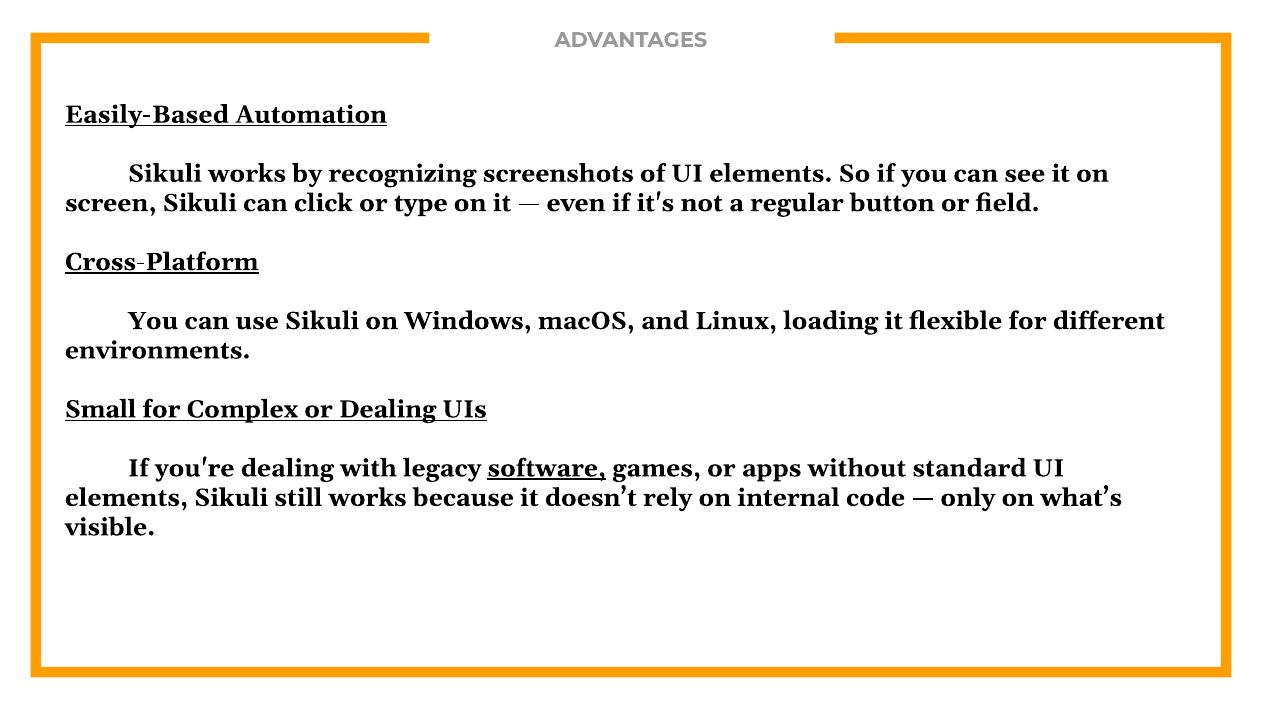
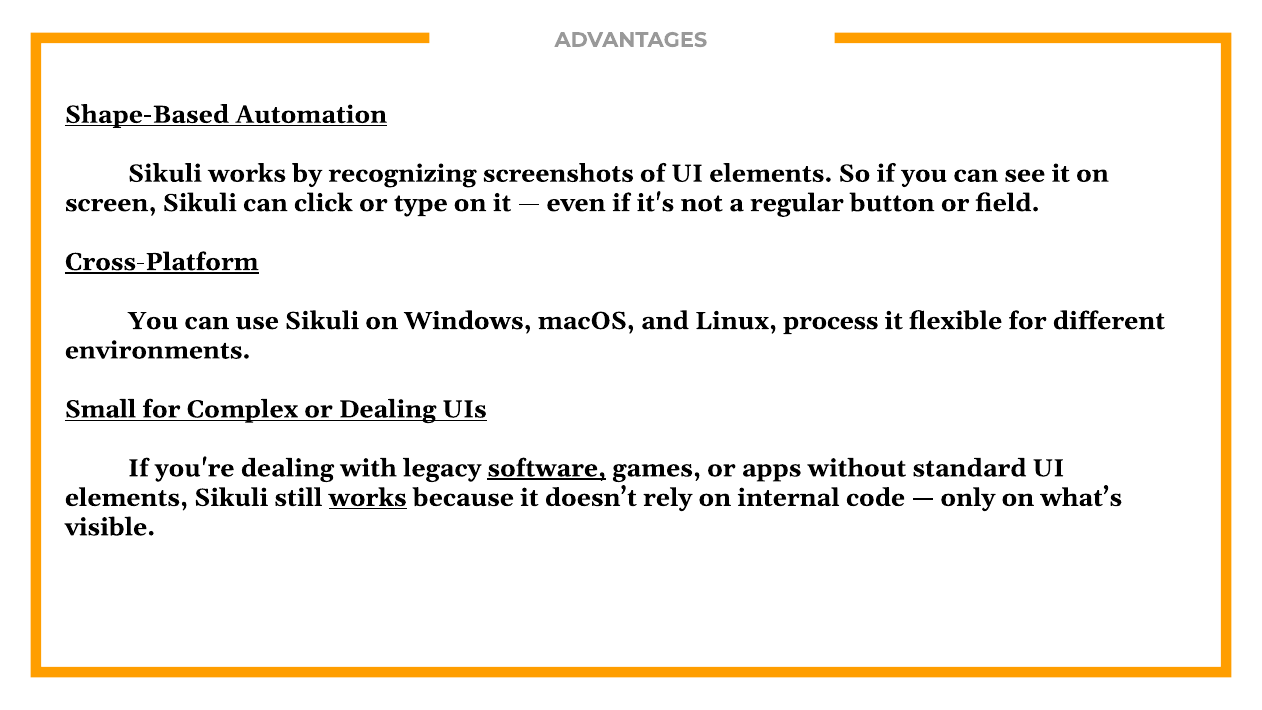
Easily-Based: Easily-Based -> Shape-Based
loading: loading -> process
works at (368, 498) underline: none -> present
